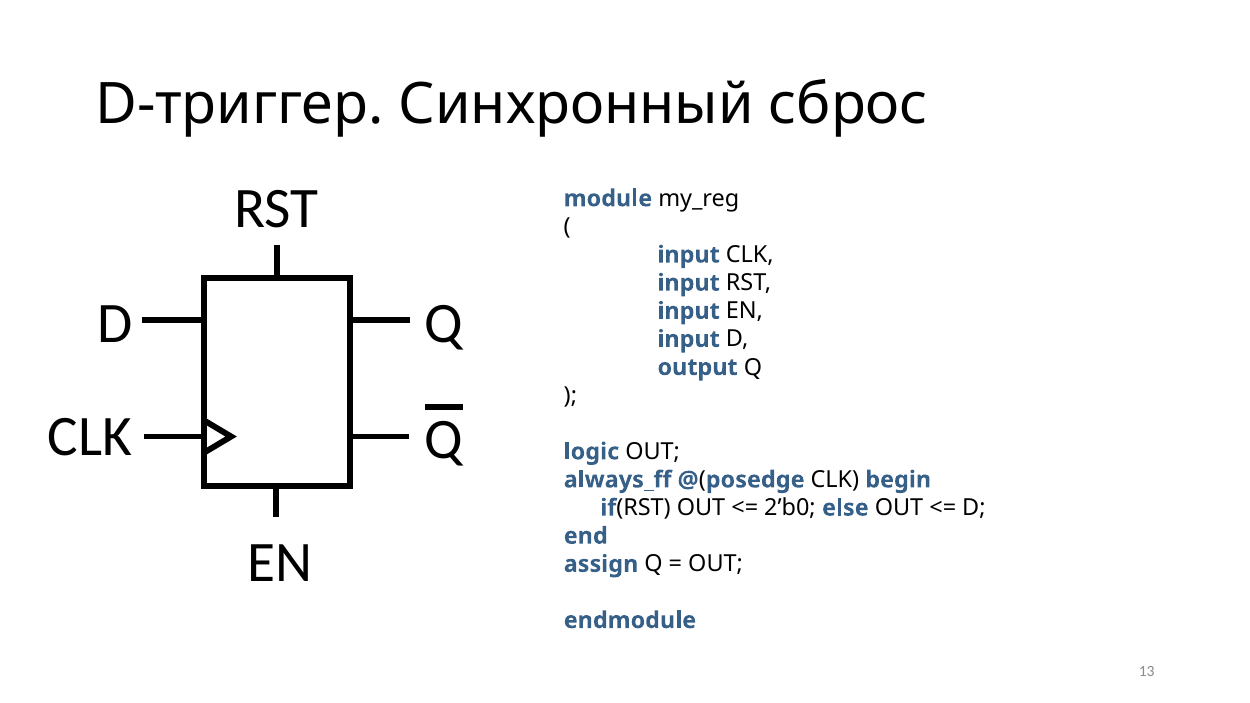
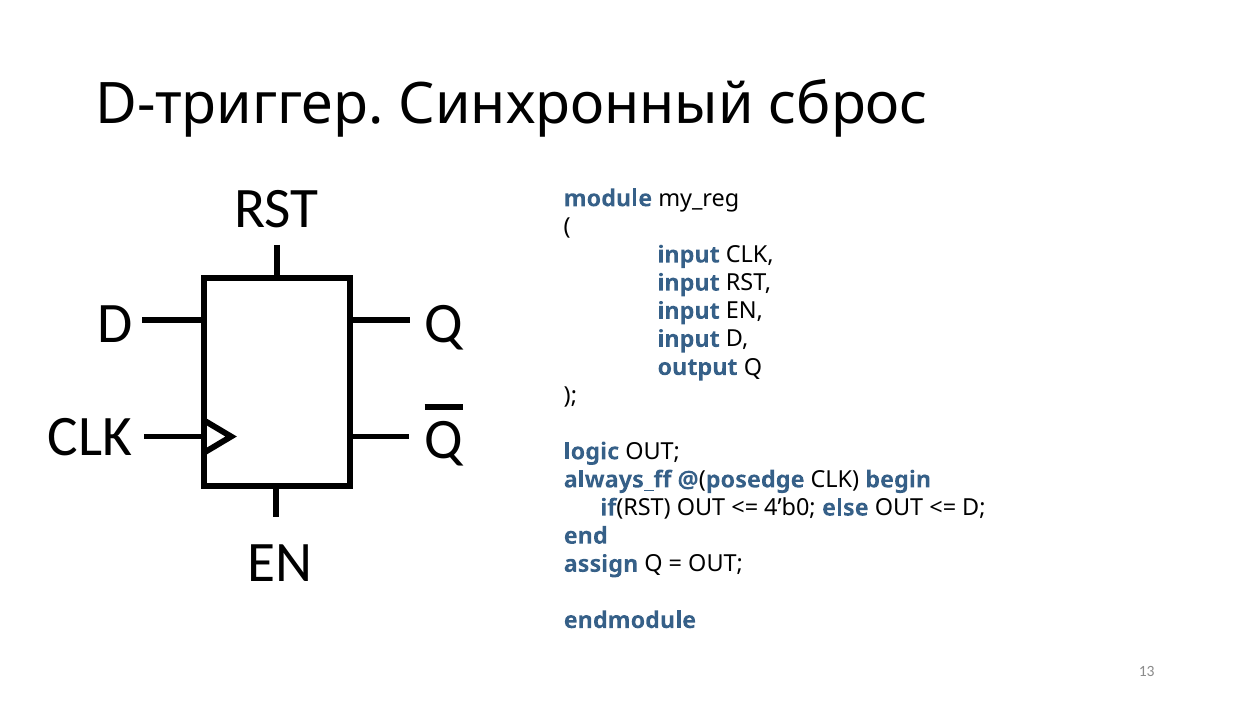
2’b0: 2’b0 -> 4’b0
